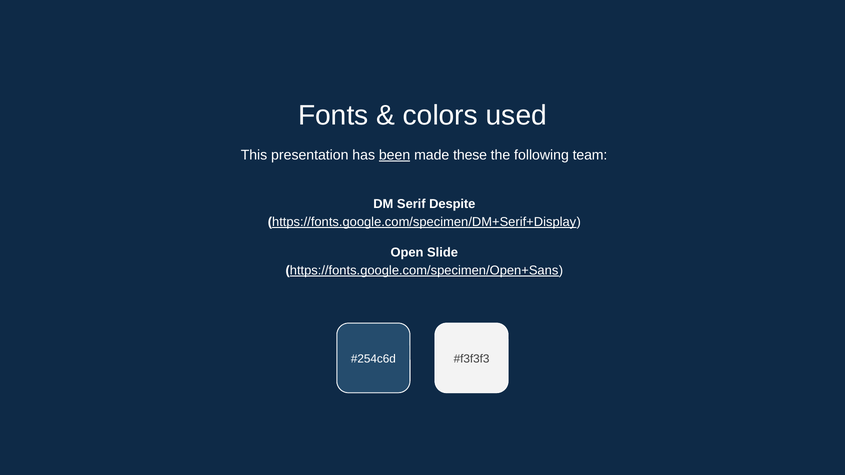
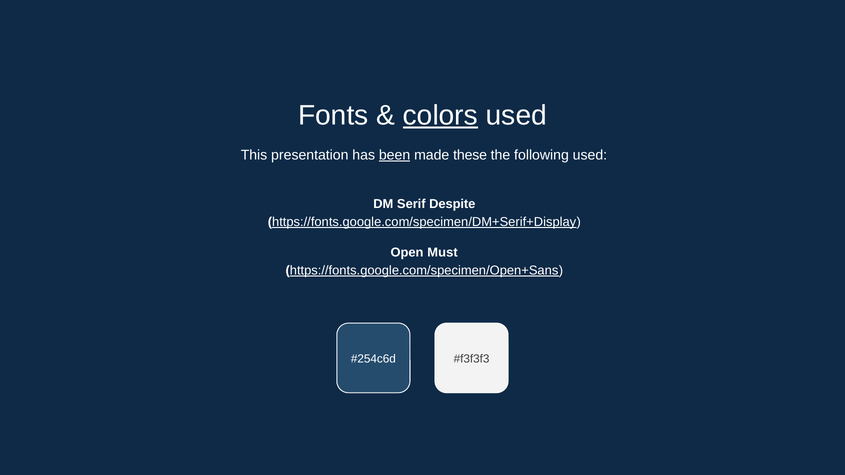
colors underline: none -> present
following team: team -> used
Slide: Slide -> Must
